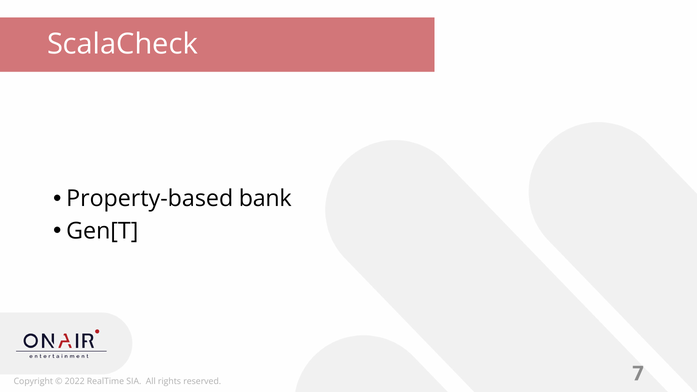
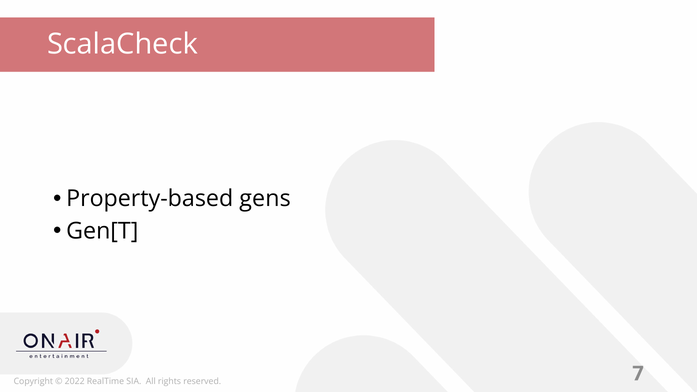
bank: bank -> gens
